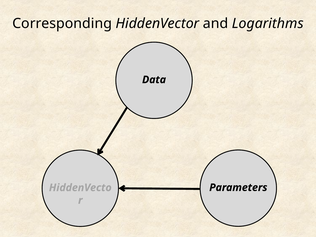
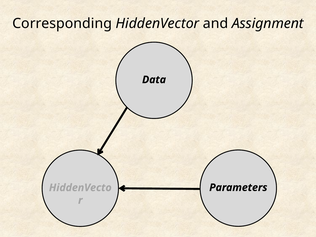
Logarithms: Logarithms -> Assignment
